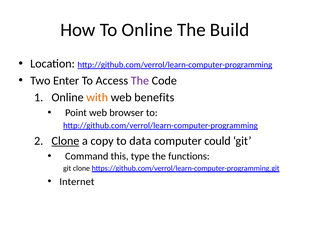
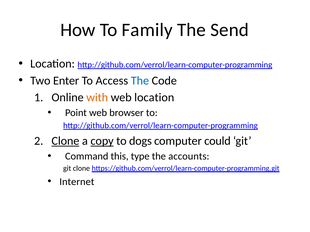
To Online: Online -> Family
Build: Build -> Send
The at (140, 81) colour: purple -> blue
web benefits: benefits -> location
copy underline: none -> present
data: data -> dogs
functions: functions -> accounts
